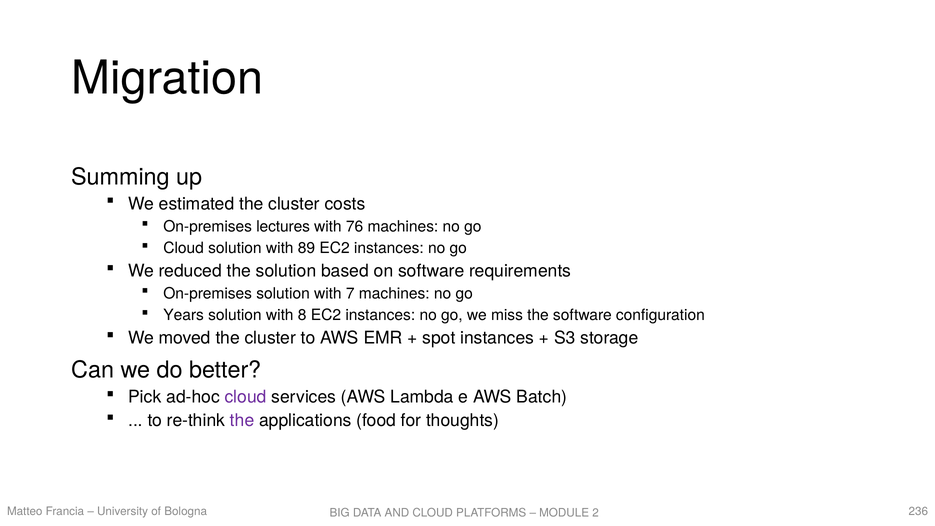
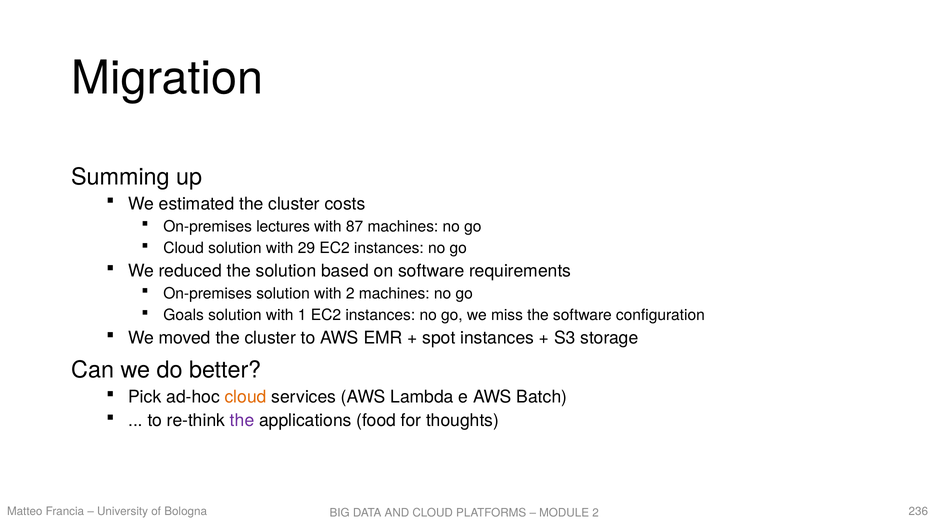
76: 76 -> 87
89: 89 -> 29
with 7: 7 -> 2
Years: Years -> Goals
8: 8 -> 1
cloud at (246, 397) colour: purple -> orange
